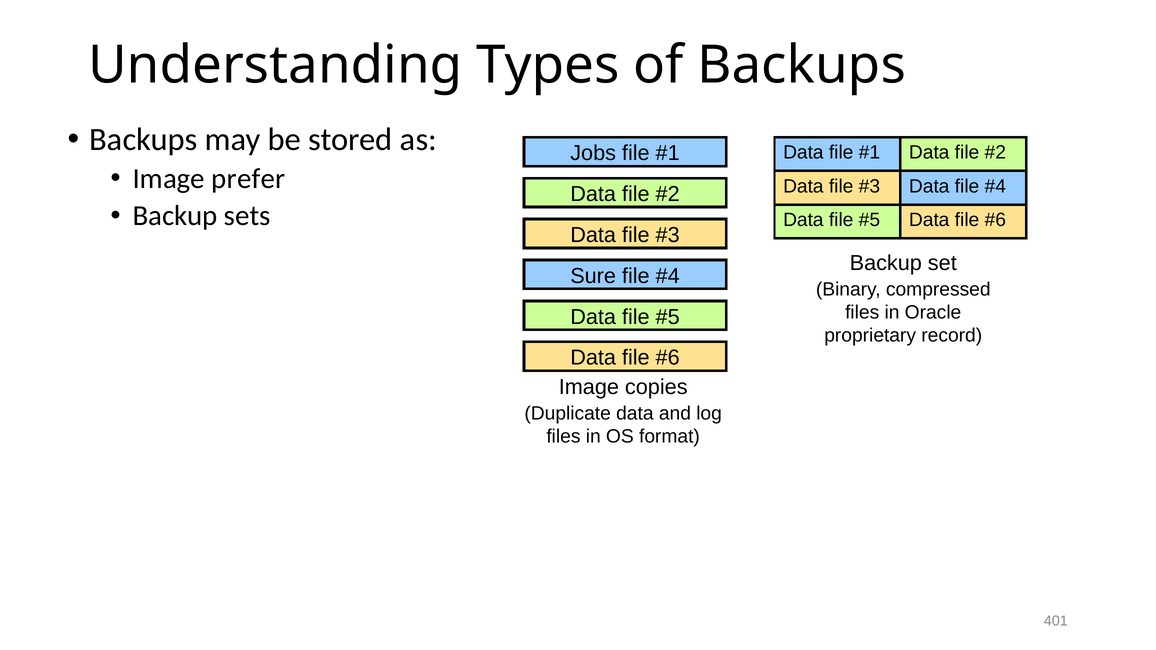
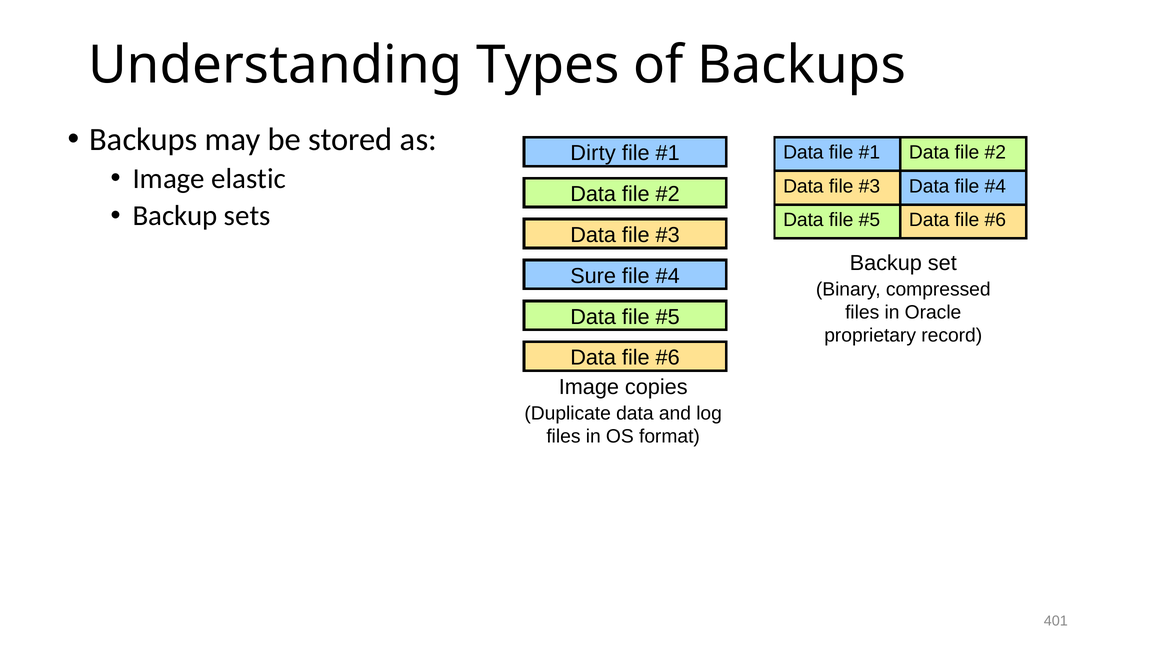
Jobs: Jobs -> Dirty
prefer: prefer -> elastic
